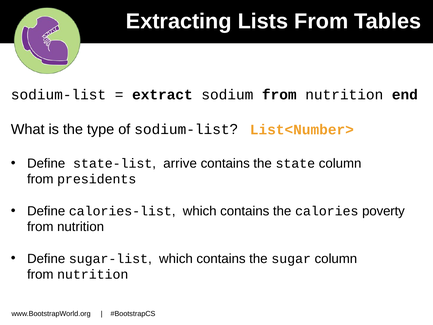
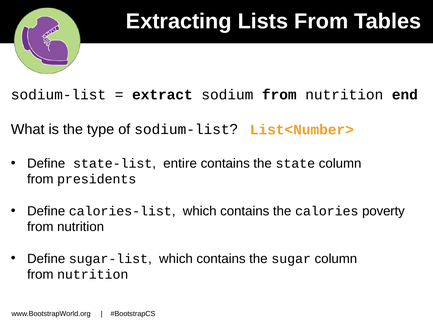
arrive: arrive -> entire
